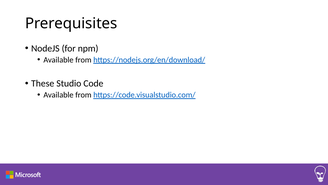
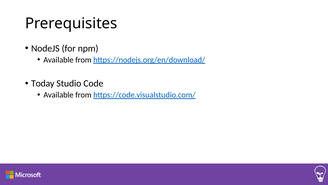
These: These -> Today
